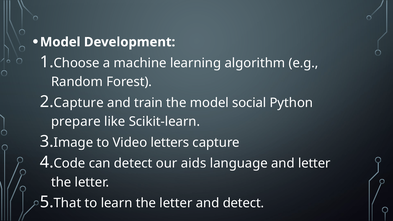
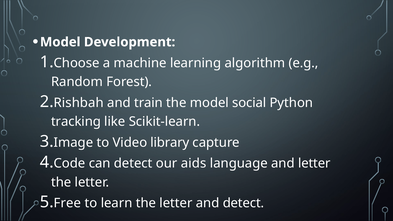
Capture at (79, 103): Capture -> Rishbah
prepare: prepare -> tracking
letters: letters -> library
That: That -> Free
